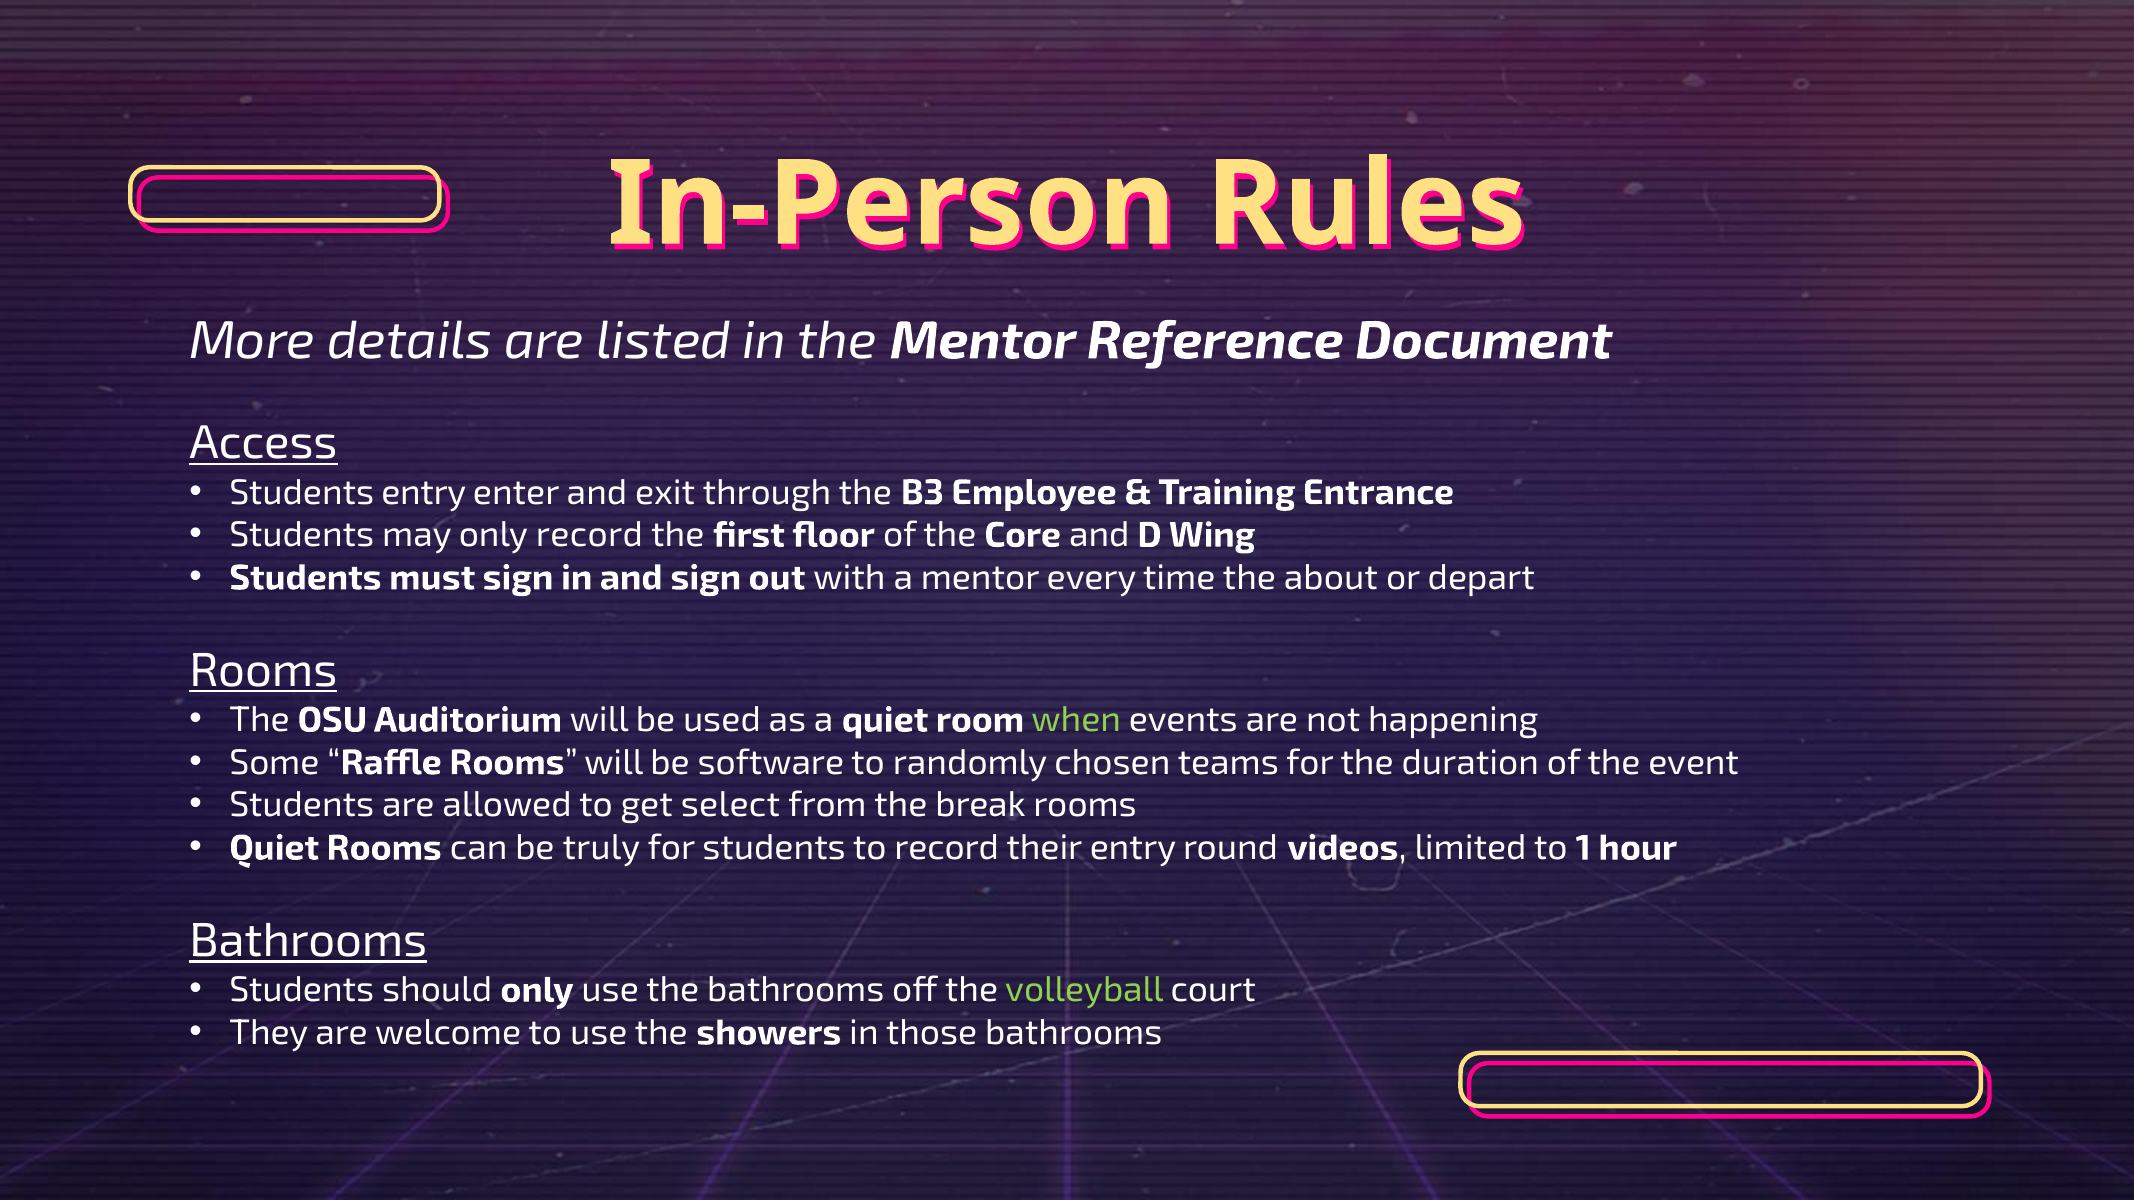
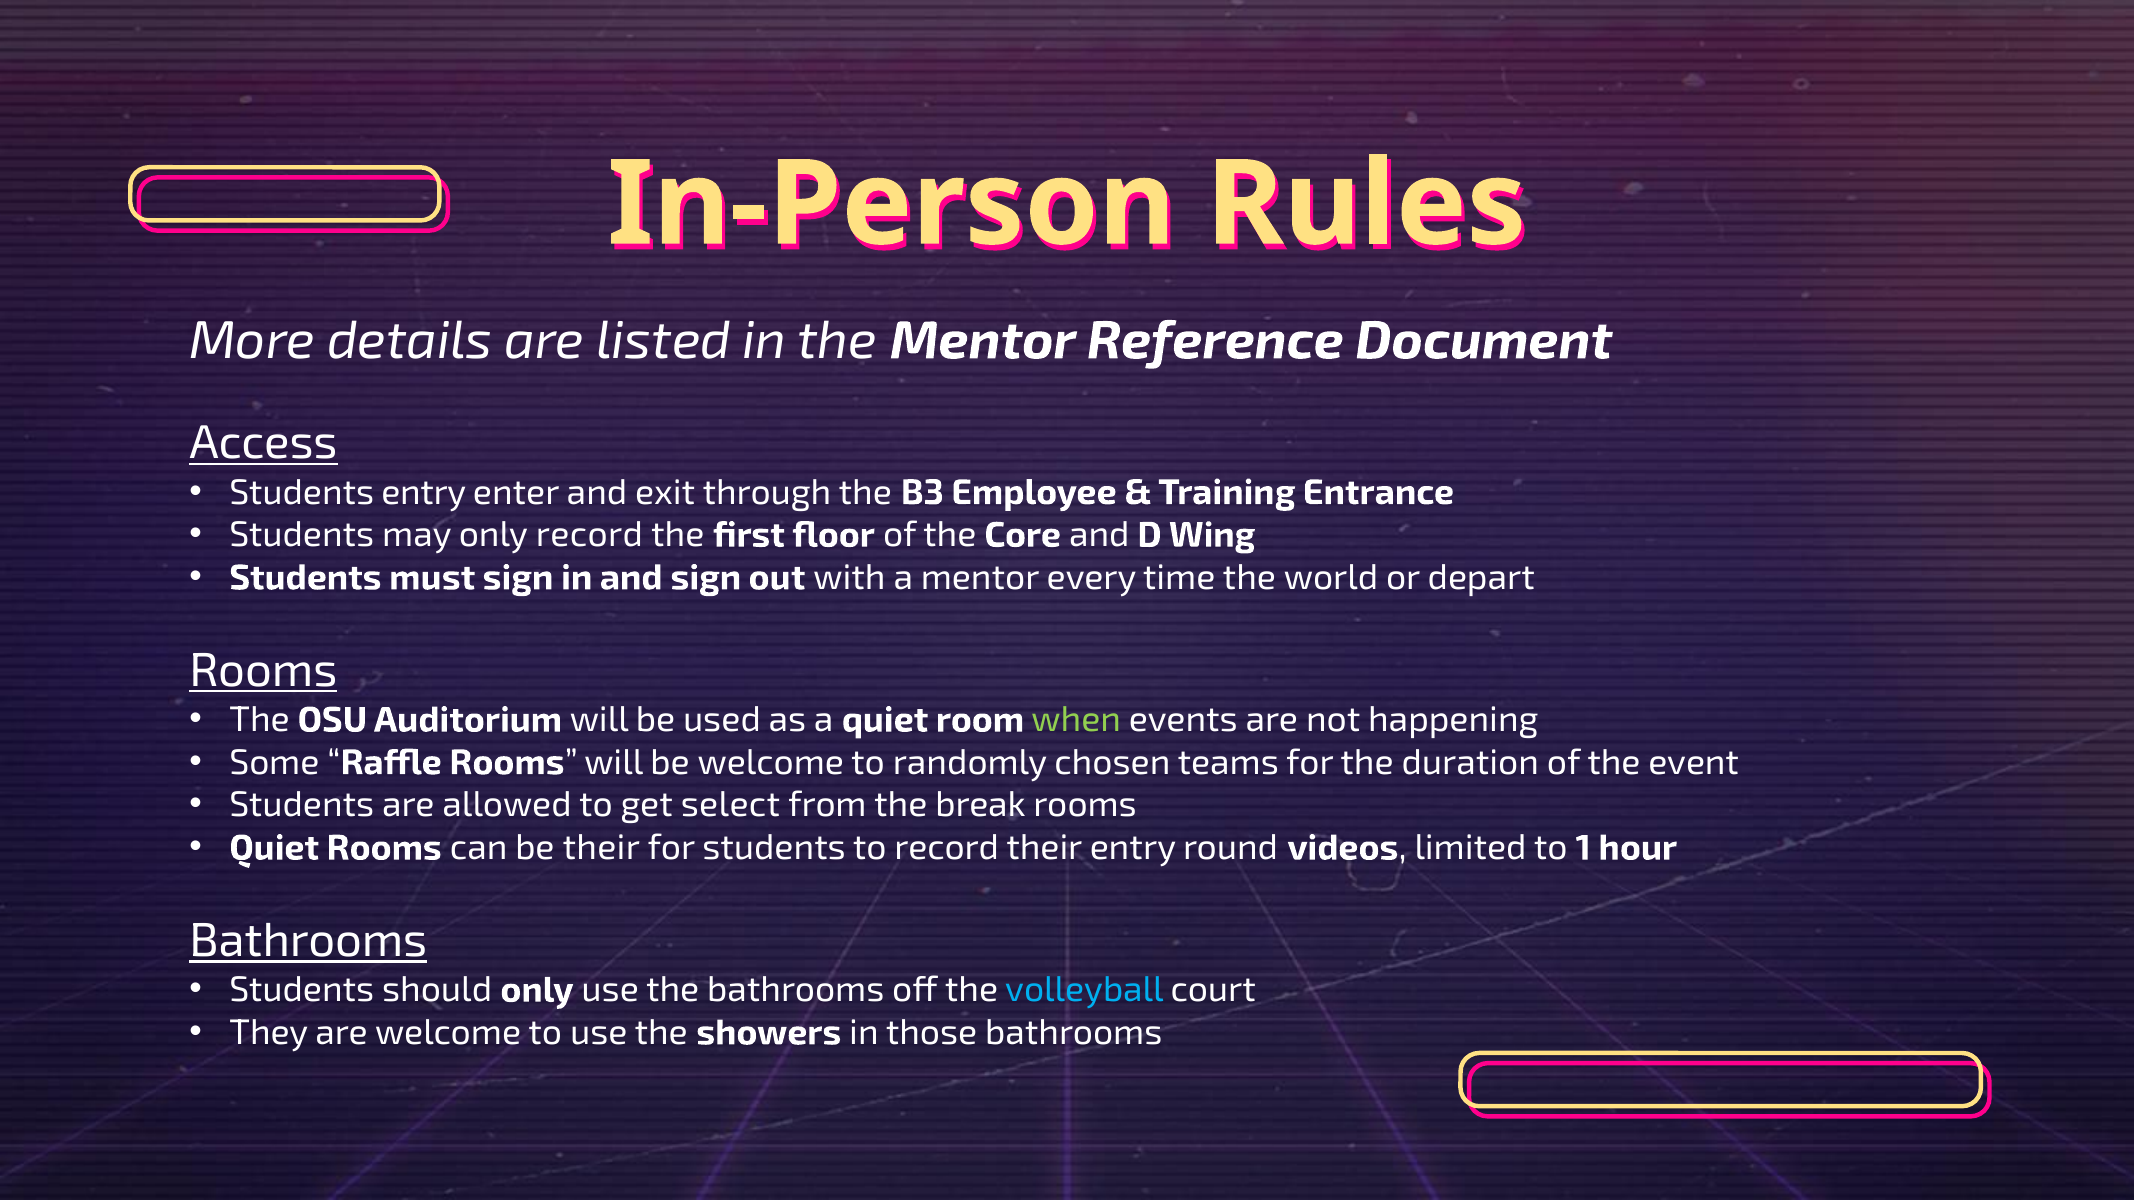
about: about -> world
be software: software -> welcome
be truly: truly -> their
volleyball colour: light green -> light blue
